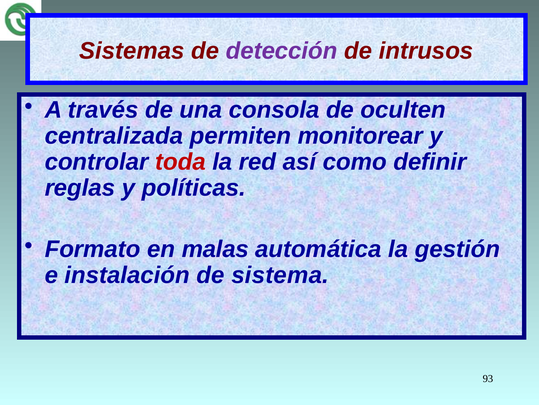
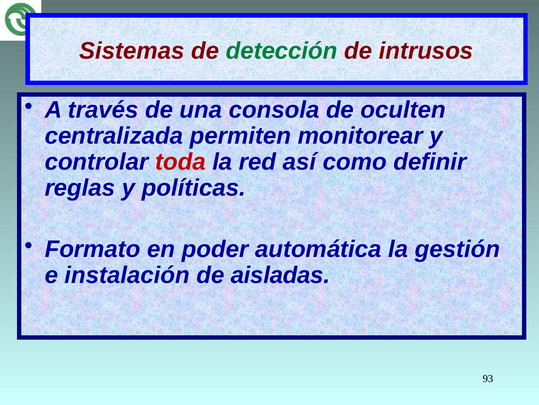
detección colour: purple -> green
malas: malas -> poder
sistema: sistema -> aisladas
